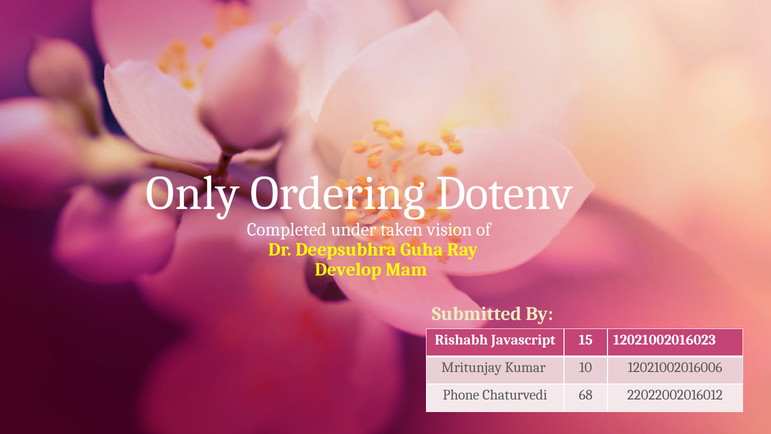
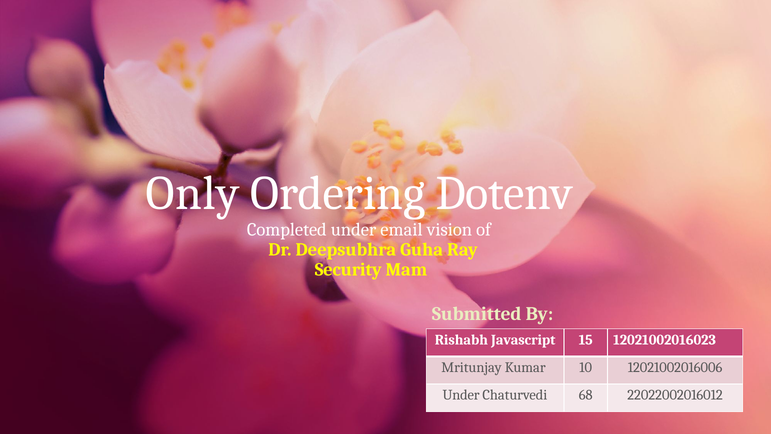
taken: taken -> email
Develop: Develop -> Security
Phone at (461, 395): Phone -> Under
